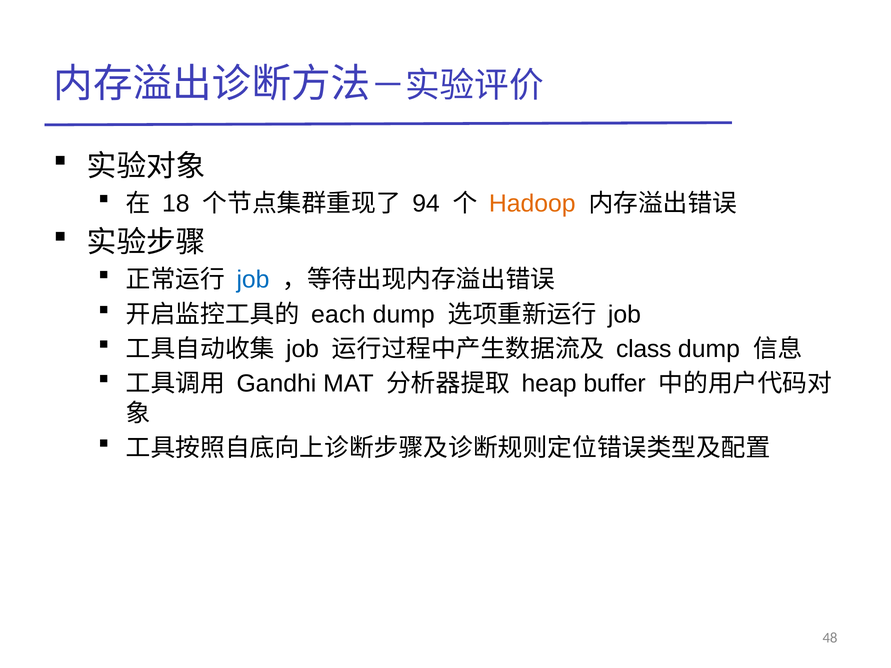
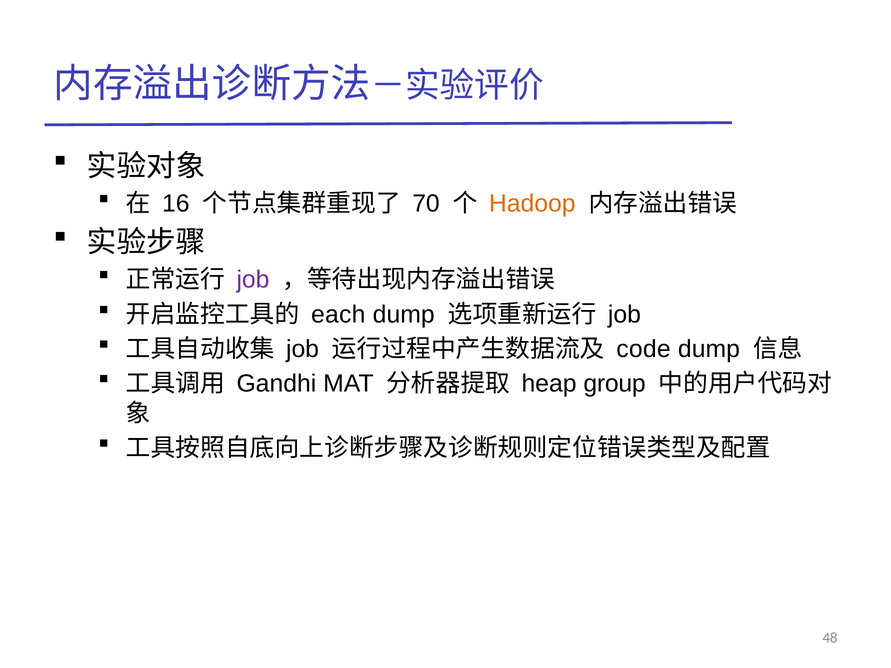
18: 18 -> 16
94: 94 -> 70
job at (253, 280) colour: blue -> purple
class: class -> code
buffer: buffer -> group
